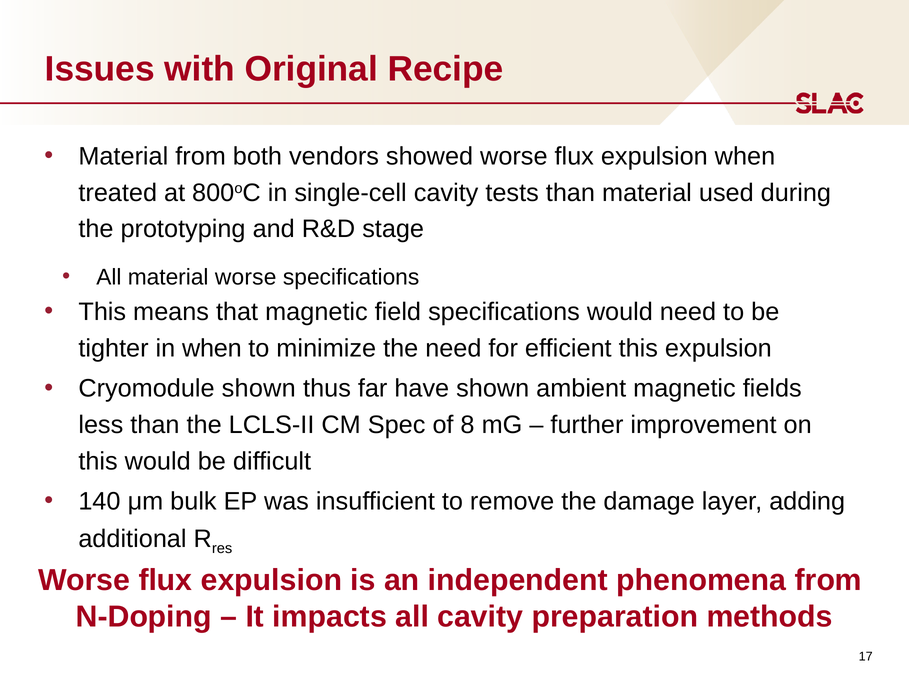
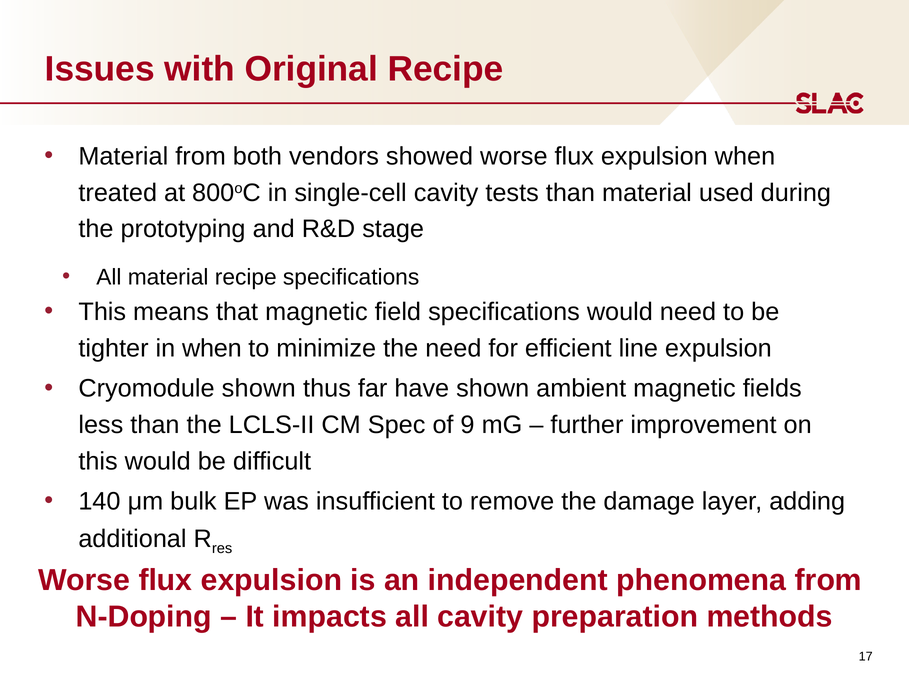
material worse: worse -> recipe
efficient this: this -> line
8: 8 -> 9
